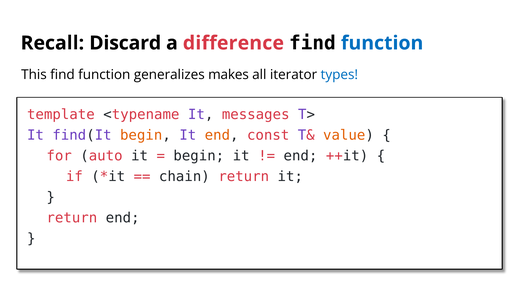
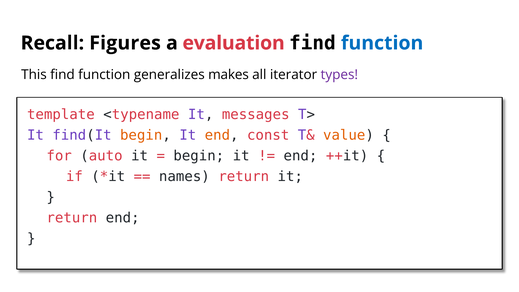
Discard: Discard -> Figures
difference: difference -> evaluation
types colour: blue -> purple
chain: chain -> names
